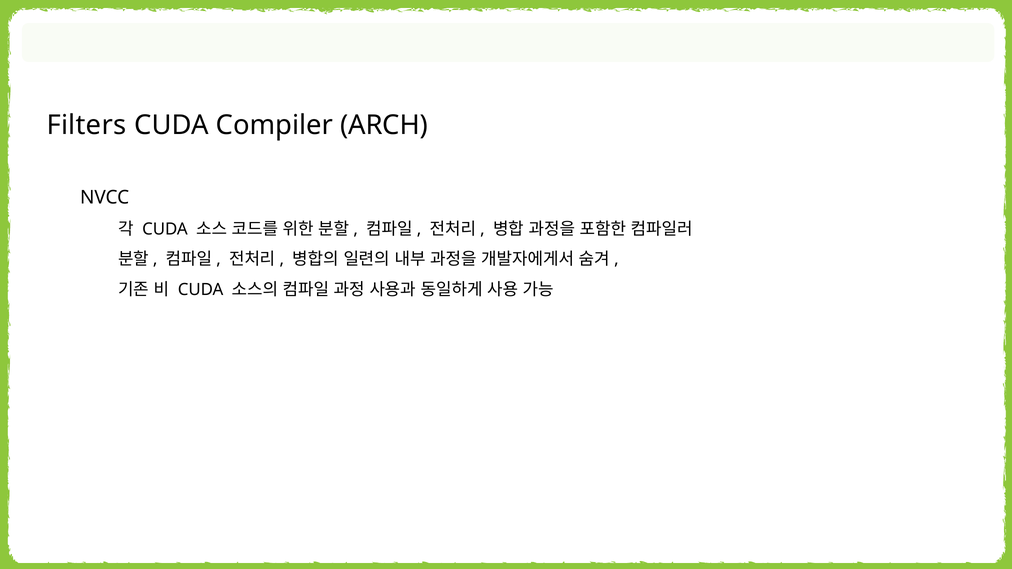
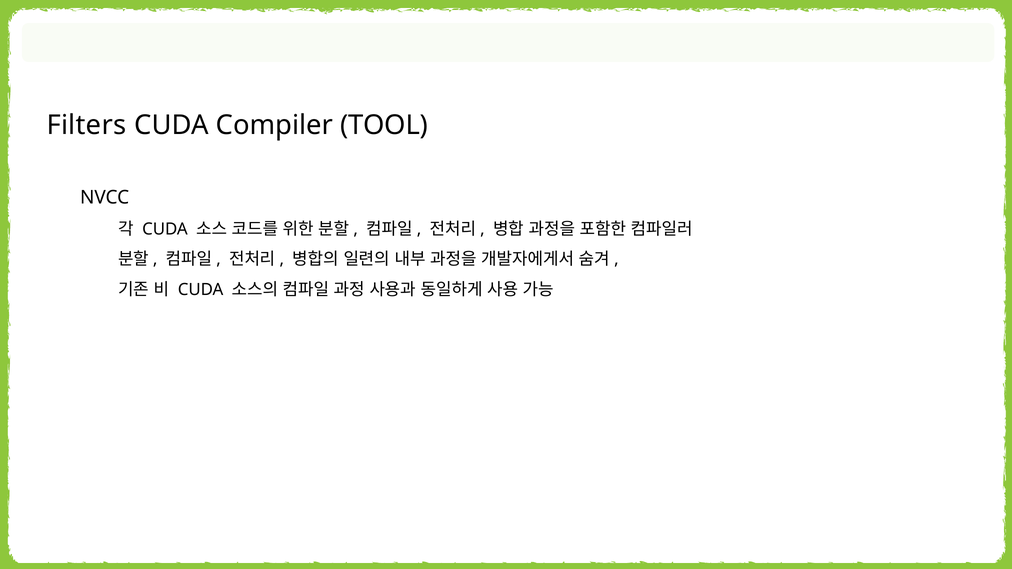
ARCH: ARCH -> TOOL
